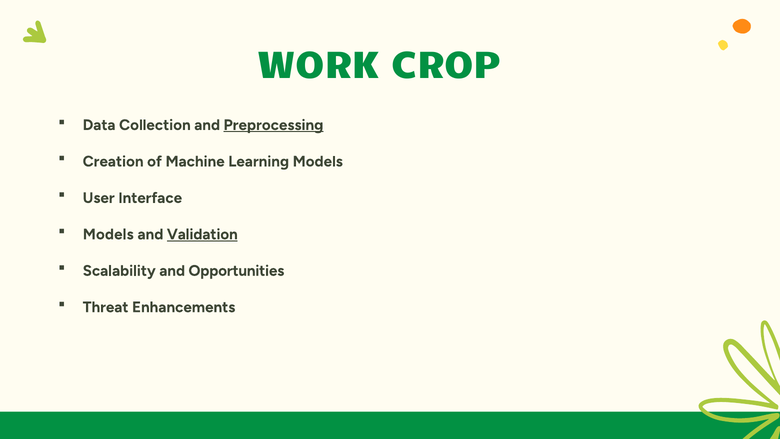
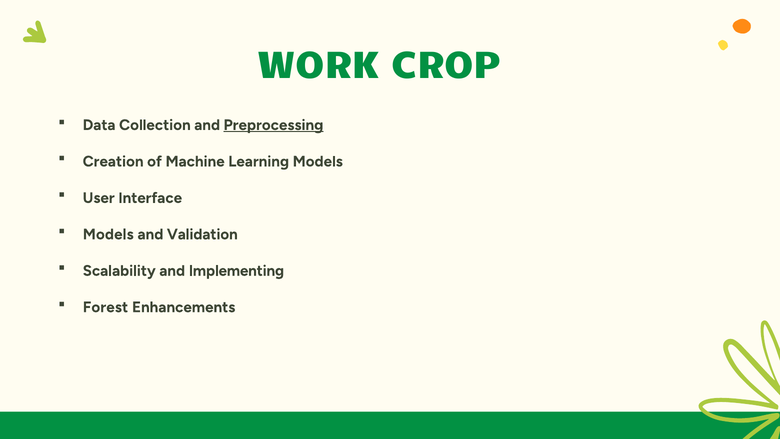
Validation underline: present -> none
Opportunities: Opportunities -> Implementing
Threat: Threat -> Forest
